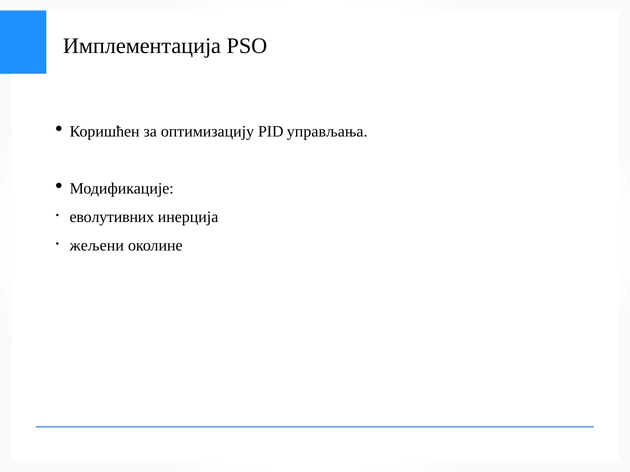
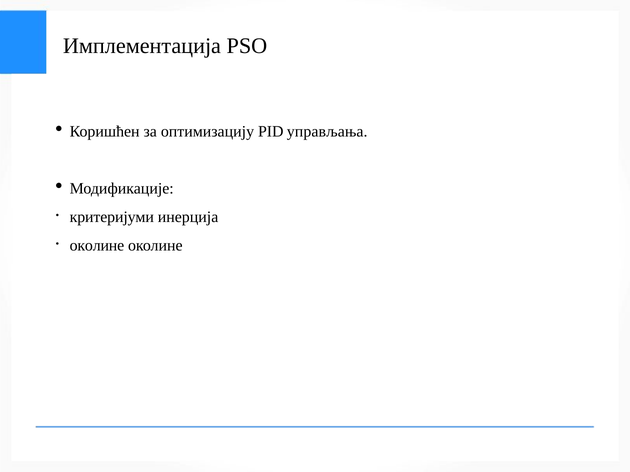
еволутивних: еволутивних -> критеријуми
жељени at (97, 246): жељени -> околине
